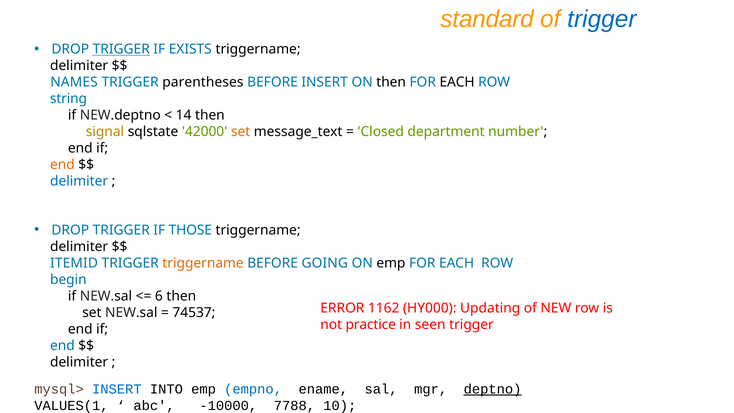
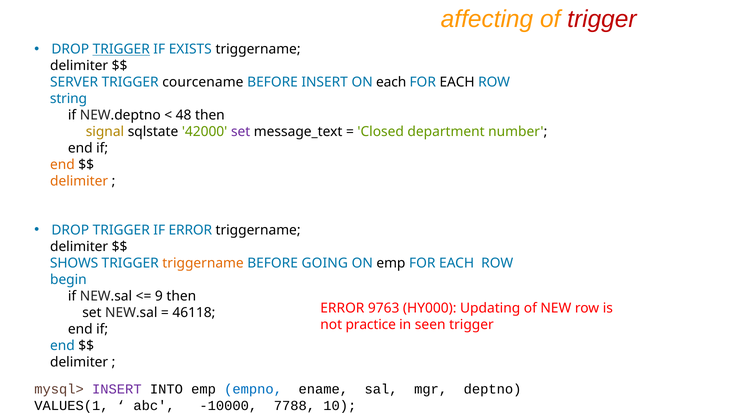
standard: standard -> affecting
trigger at (602, 19) colour: blue -> red
NAMES: NAMES -> SERVER
parentheses: parentheses -> courcename
ON then: then -> each
14: 14 -> 48
set at (241, 132) colour: orange -> purple
delimiter at (79, 181) colour: blue -> orange
IF THOSE: THOSE -> ERROR
ITEMID: ITEMID -> SHOWS
6: 6 -> 9
1162: 1162 -> 9763
74537: 74537 -> 46118
INSERT at (117, 389) colour: blue -> purple
deptno underline: present -> none
